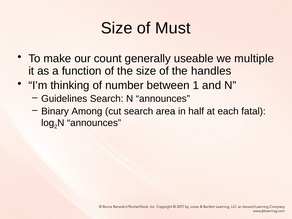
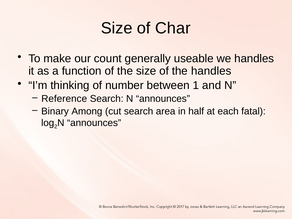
Must: Must -> Char
we multiple: multiple -> handles
Guidelines: Guidelines -> Reference
